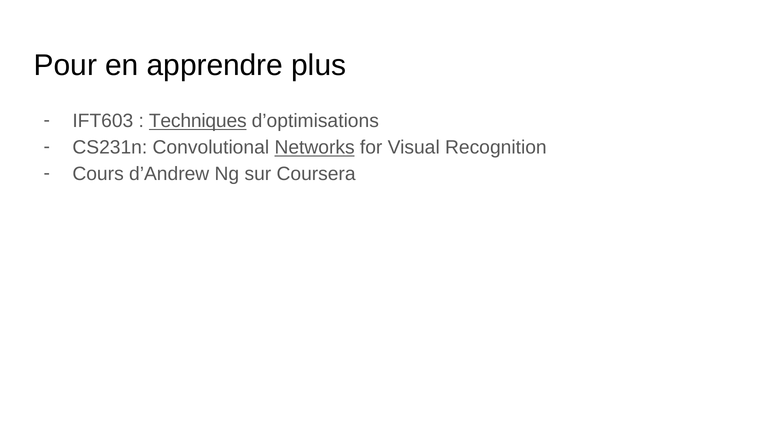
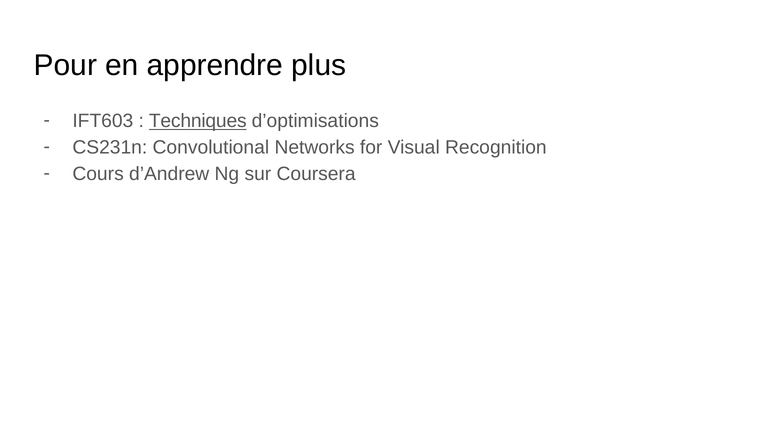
Networks underline: present -> none
